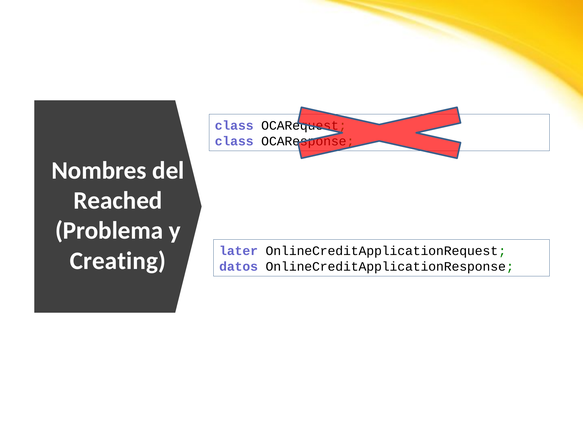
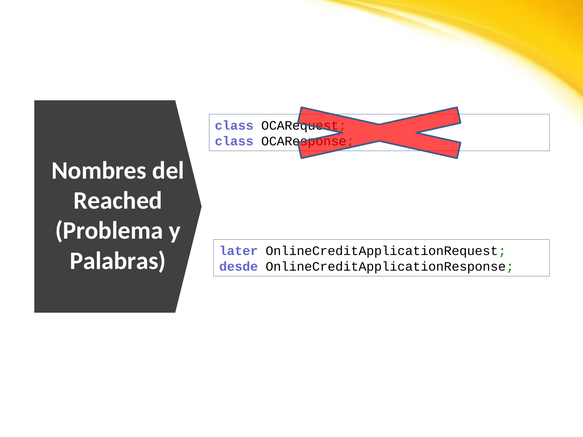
Creating: Creating -> Palabras
datos: datos -> desde
